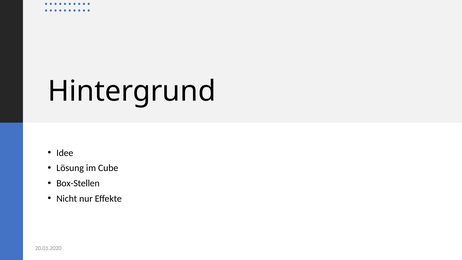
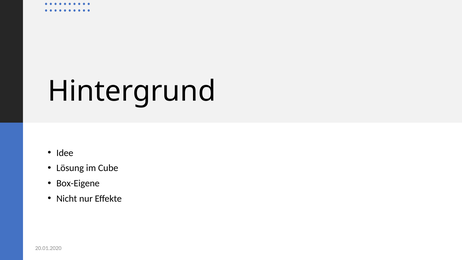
Box-Stellen: Box-Stellen -> Box-Eigene
